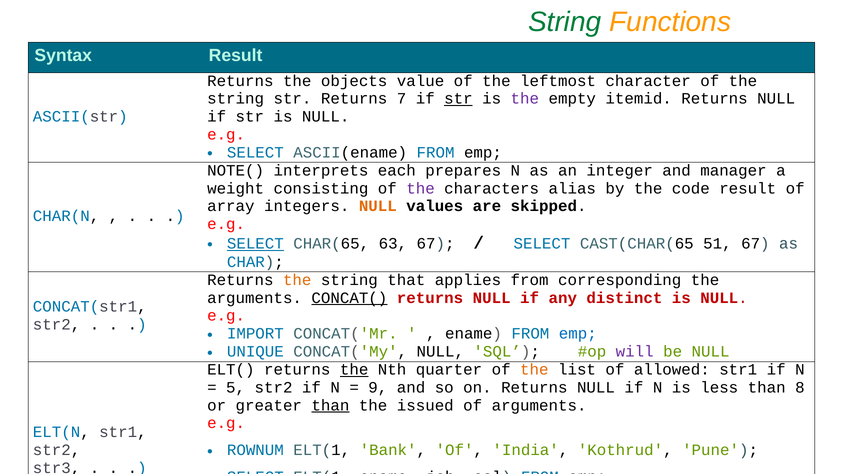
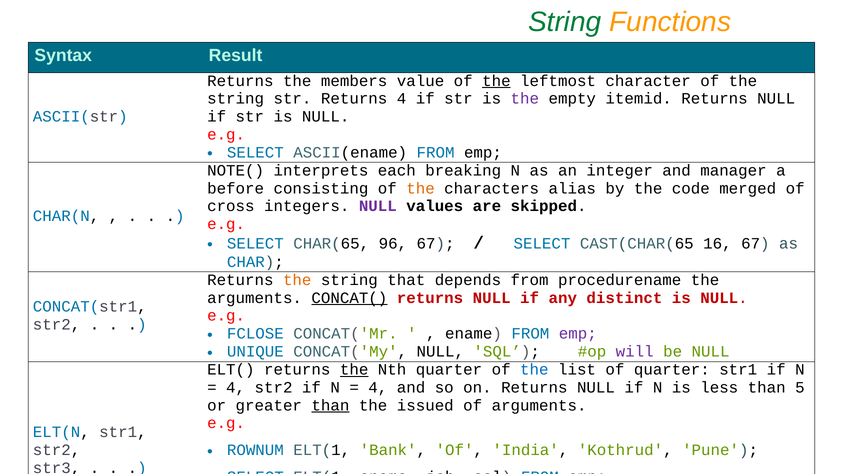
objects: objects -> members
the at (496, 81) underline: none -> present
Returns 7: 7 -> 4
str at (458, 99) underline: present -> none
prepares: prepares -> breaking
weight: weight -> before
the at (421, 188) colour: purple -> orange
code result: result -> merged
array: array -> cross
NULL at (378, 206) colour: orange -> purple
SELECT at (255, 244) underline: present -> none
63: 63 -> 96
51: 51 -> 16
applies: applies -> depends
corresponding: corresponding -> procedurename
IMPORT: IMPORT -> FCLOSE
emp at (578, 334) colour: blue -> purple
the at (534, 370) colour: orange -> blue
of allowed: allowed -> quarter
5 at (236, 388): 5 -> 4
9 at (378, 388): 9 -> 4
8: 8 -> 5
